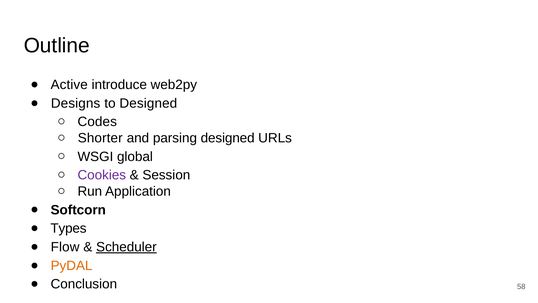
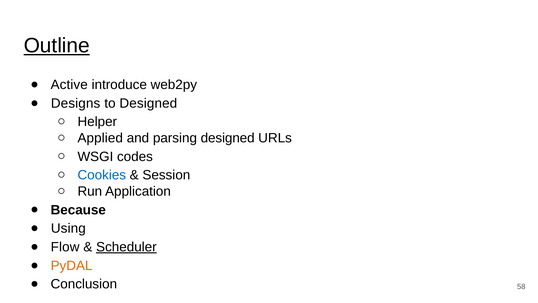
Outline underline: none -> present
Codes: Codes -> Helper
Shorter: Shorter -> Applied
global: global -> codes
Cookies colour: purple -> blue
Softcorn: Softcorn -> Because
Types: Types -> Using
